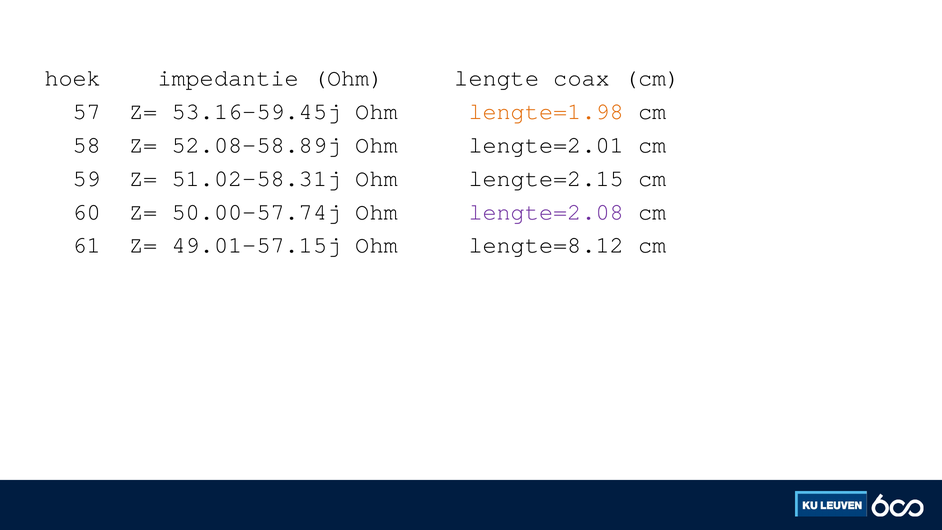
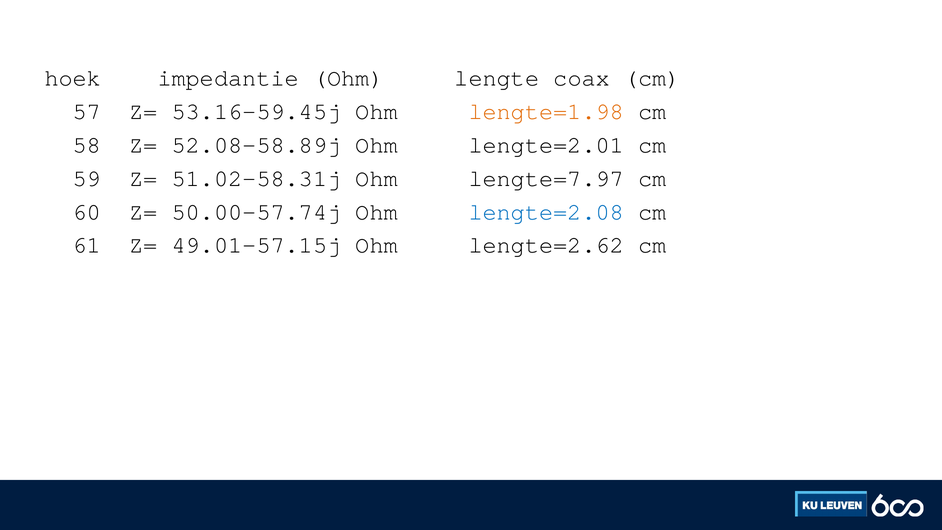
lengte=2.15: lengte=2.15 -> lengte=7.97
lengte=2.08 colour: purple -> blue
lengte=8.12: lengte=8.12 -> lengte=2.62
